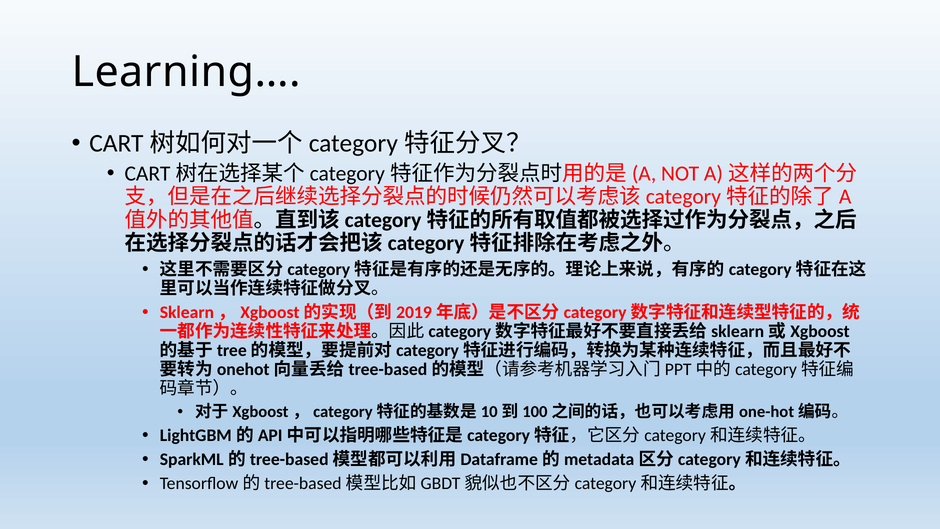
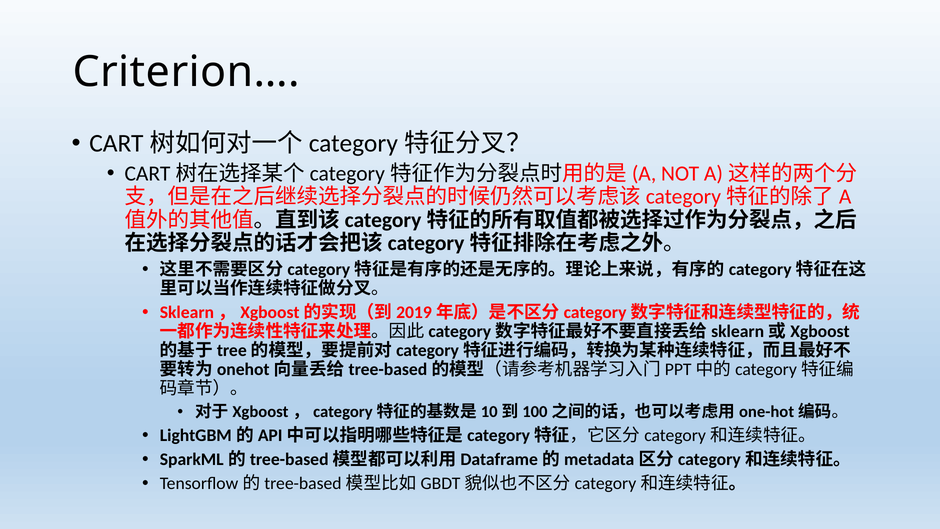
Learning…: Learning… -> Criterion…
